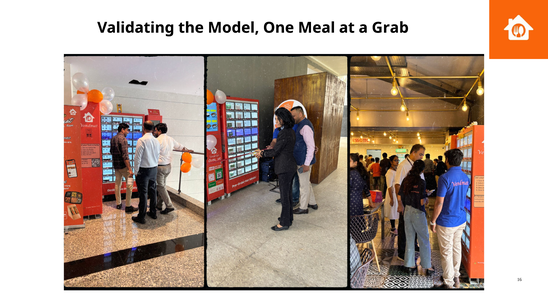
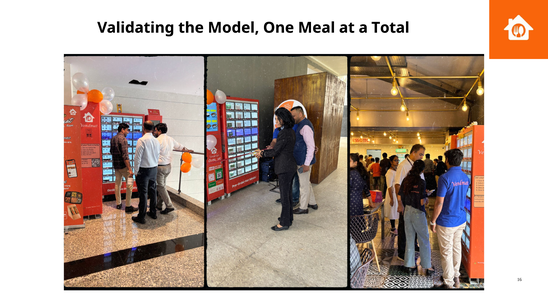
Grab: Grab -> Total
